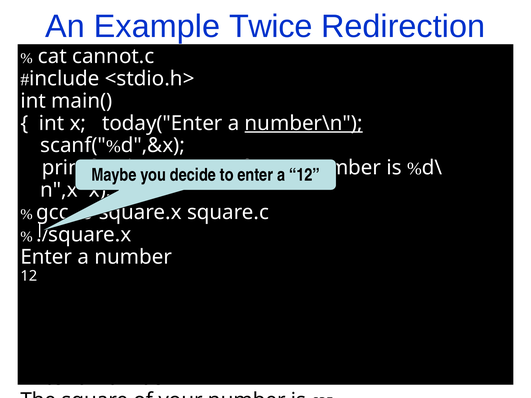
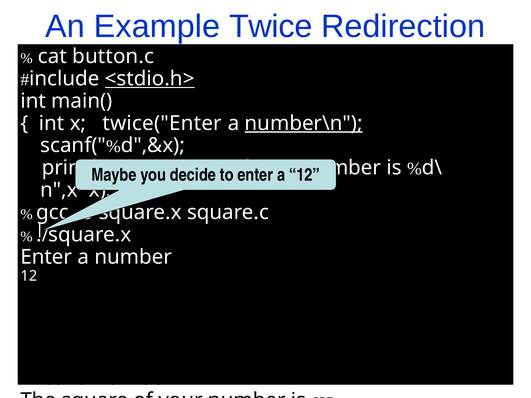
cannot.c: cannot.c -> button.c
<stdio.h> underline: none -> present
today("Enter: today("Enter -> twice("Enter
